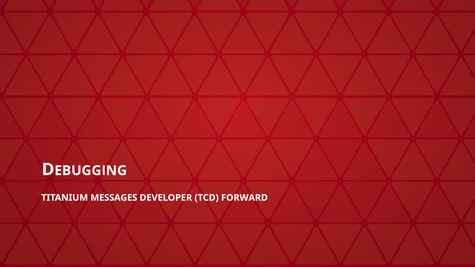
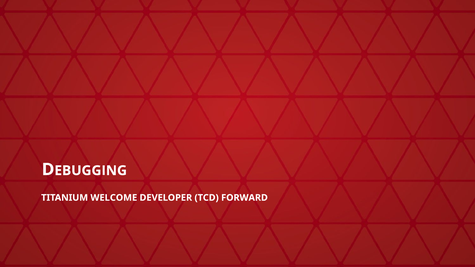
MESSAGES: MESSAGES -> WELCOME
